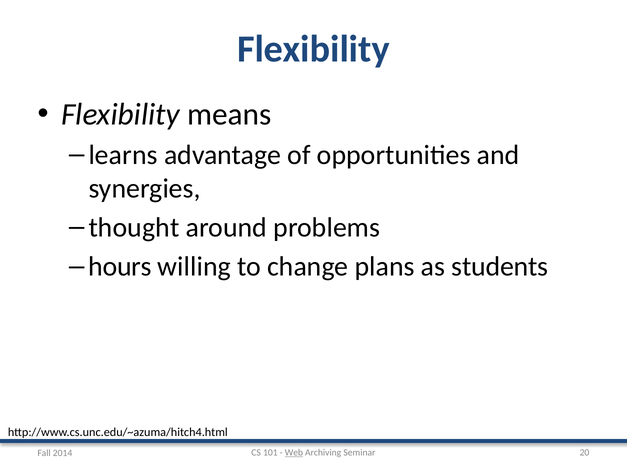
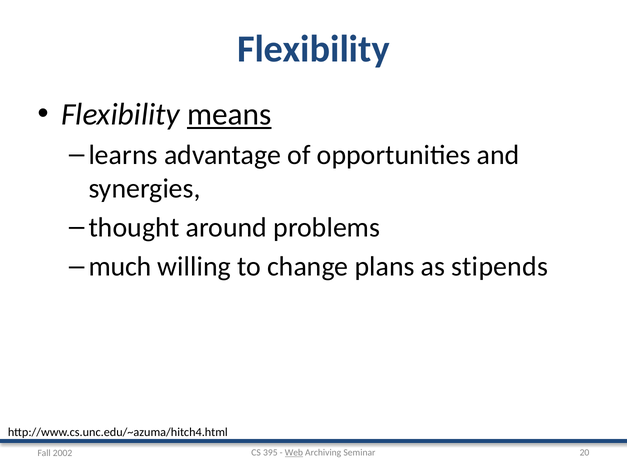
means underline: none -> present
hours: hours -> much
students: students -> stipends
101: 101 -> 395
2014: 2014 -> 2002
